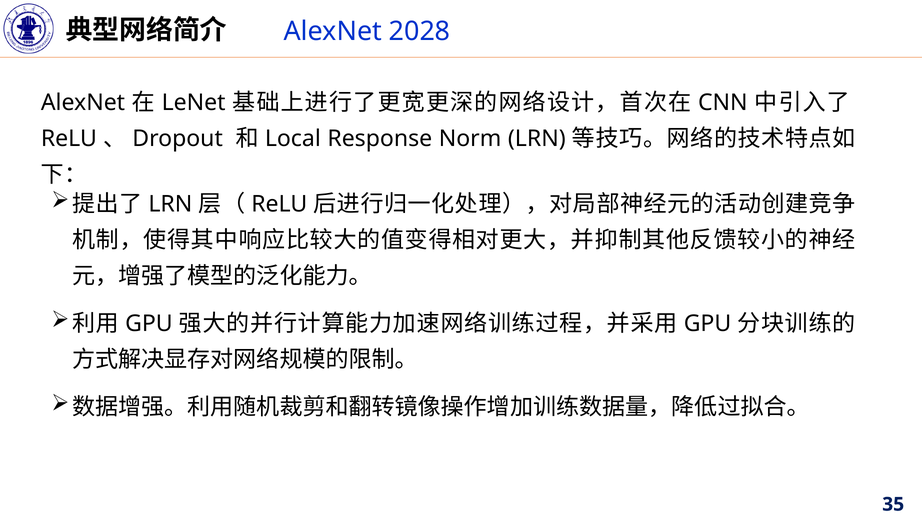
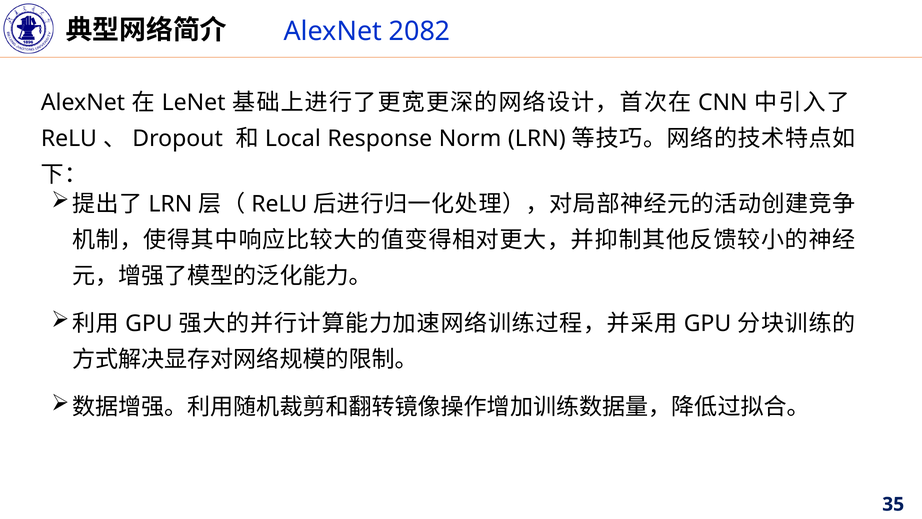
2028: 2028 -> 2082
